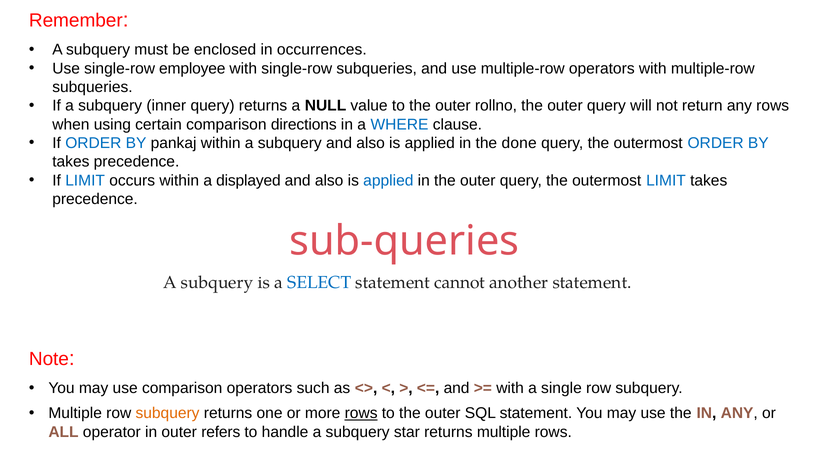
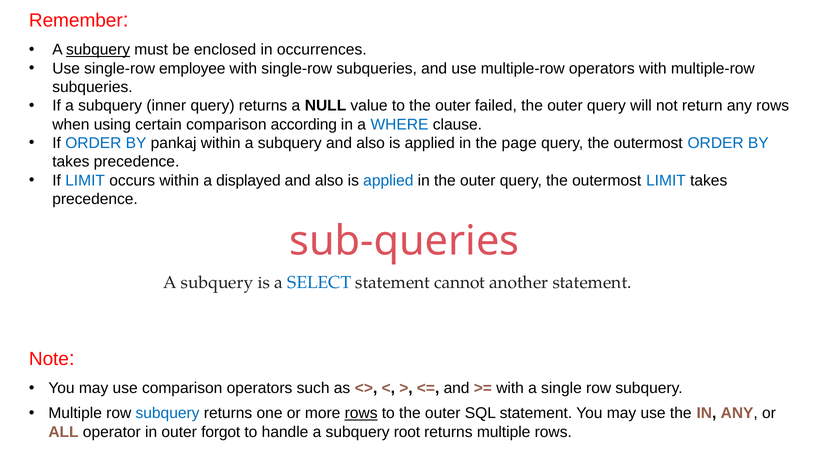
subquery at (98, 50) underline: none -> present
rollno: rollno -> failed
directions: directions -> according
done: done -> page
subquery at (168, 413) colour: orange -> blue
refers: refers -> forgot
star: star -> root
